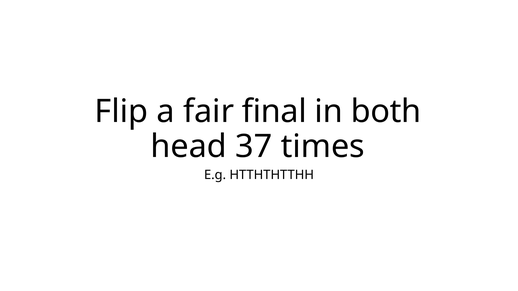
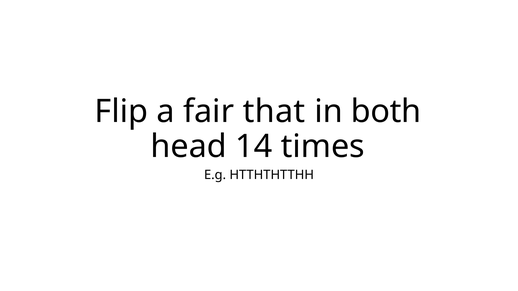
final: final -> that
37: 37 -> 14
